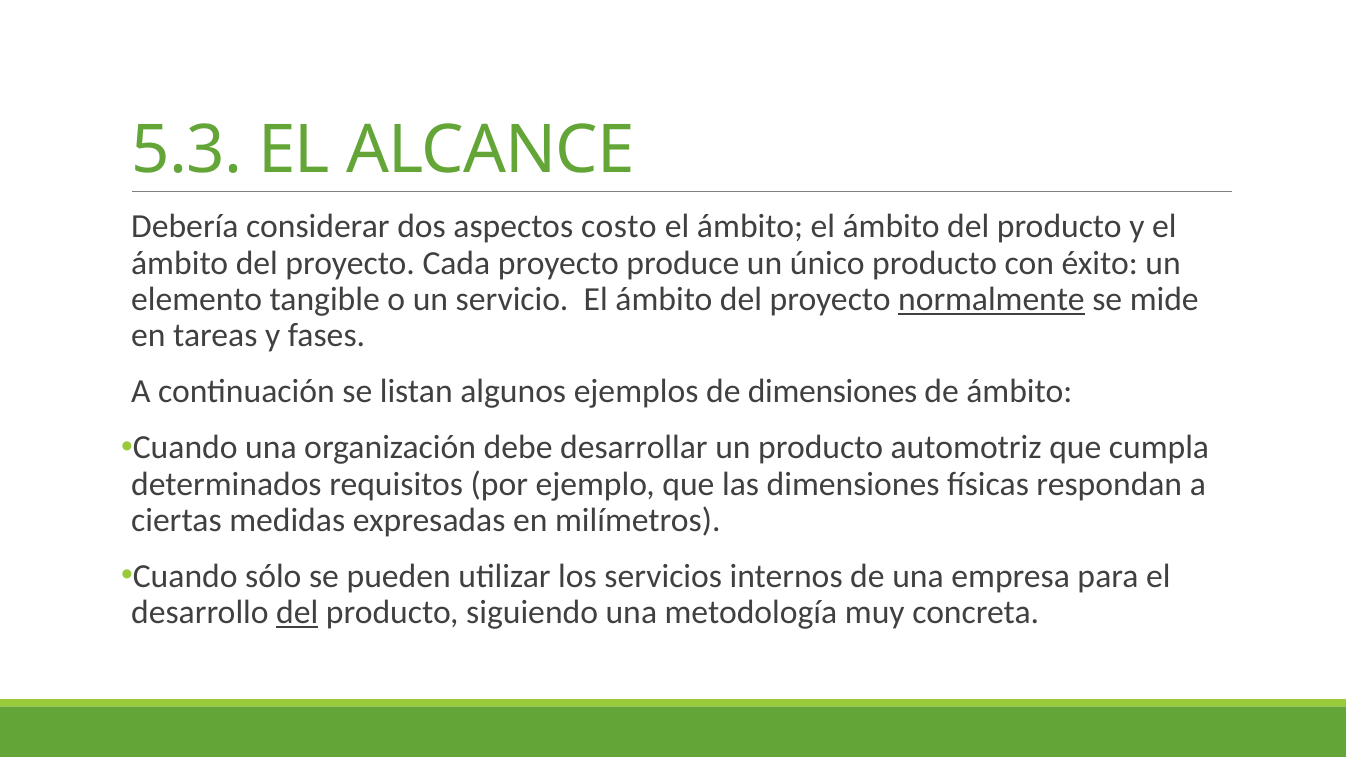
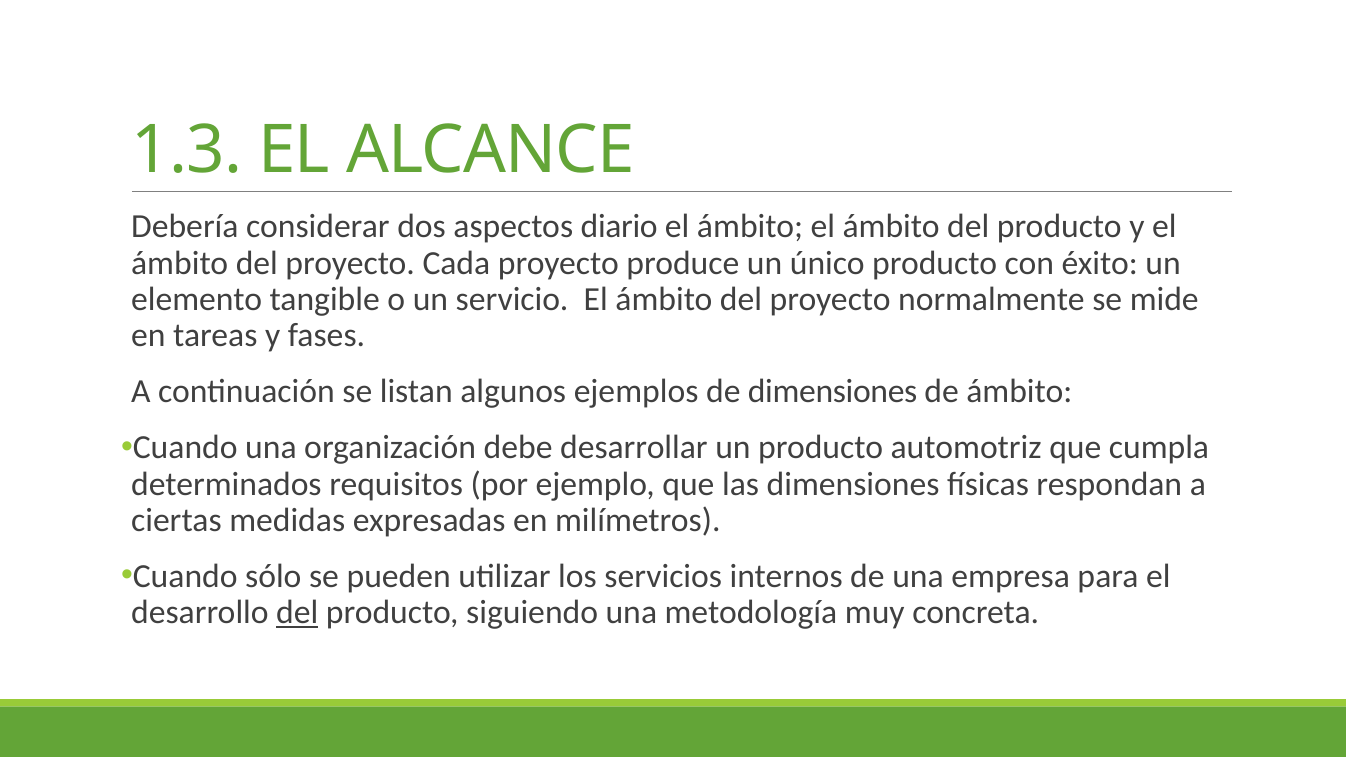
5.3: 5.3 -> 1.3
costo: costo -> diario
normalmente underline: present -> none
